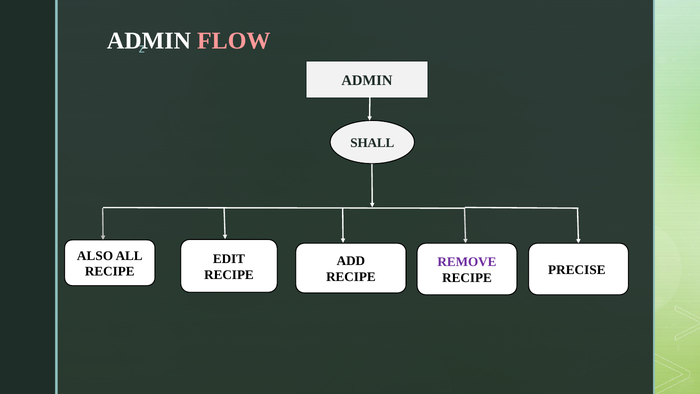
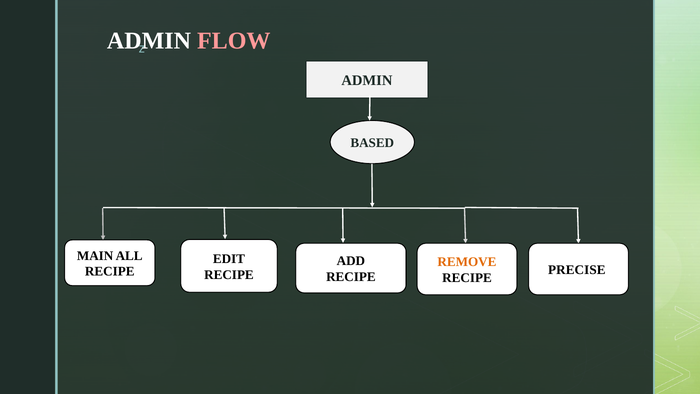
SHALL: SHALL -> BASED
ALSO: ALSO -> MAIN
REMOVE colour: purple -> orange
